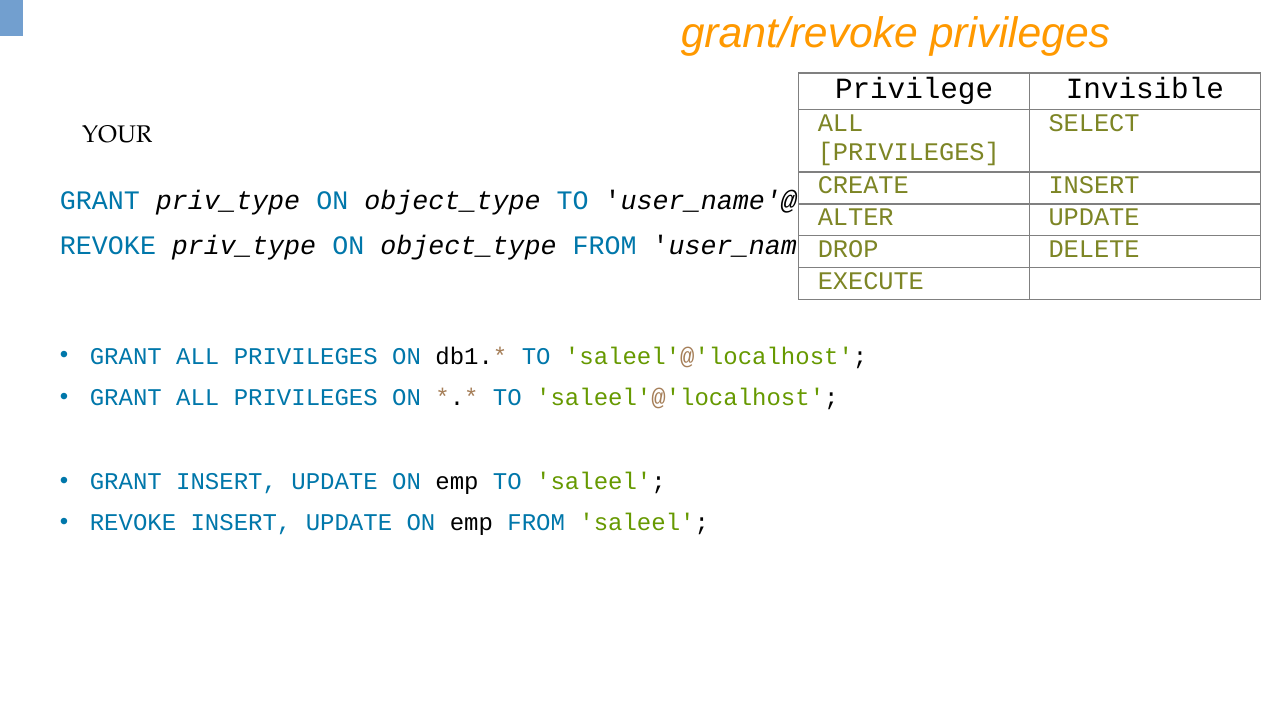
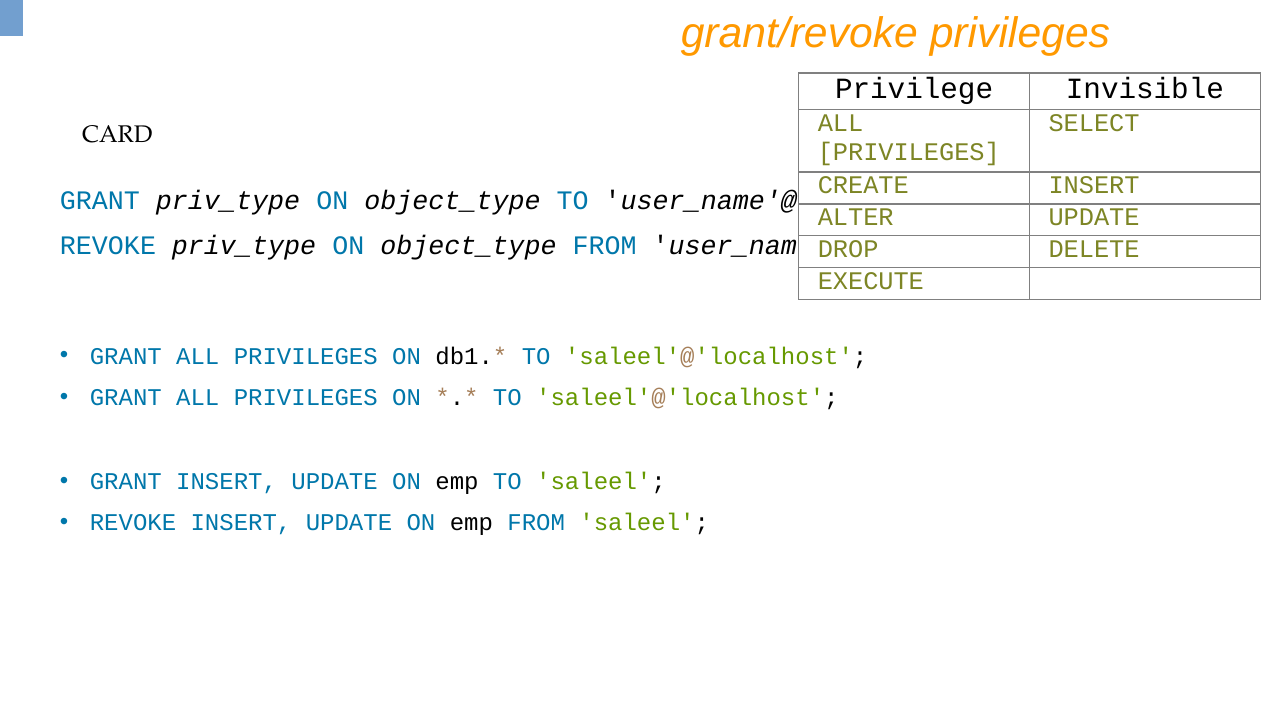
YOUR: YOUR -> CARD
